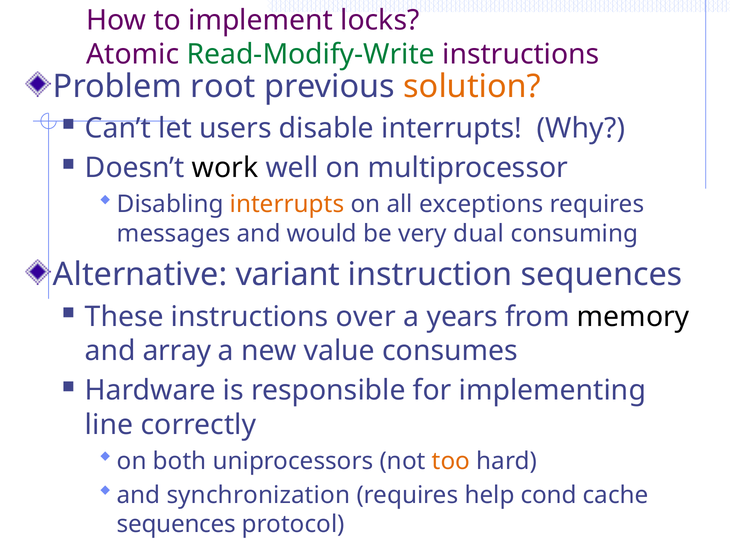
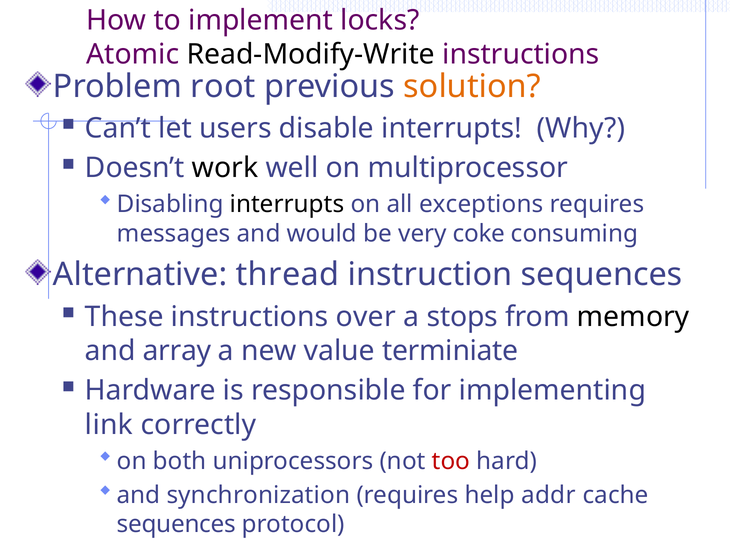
Read-Modify-Write colour: green -> black
interrupts at (287, 204) colour: orange -> black
dual: dual -> coke
variant: variant -> thread
years: years -> stops
consumes: consumes -> terminiate
line: line -> link
too colour: orange -> red
cond: cond -> addr
